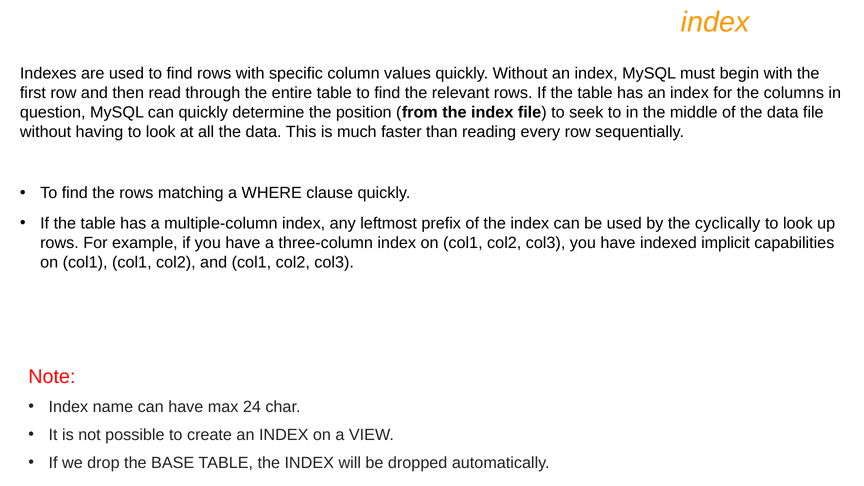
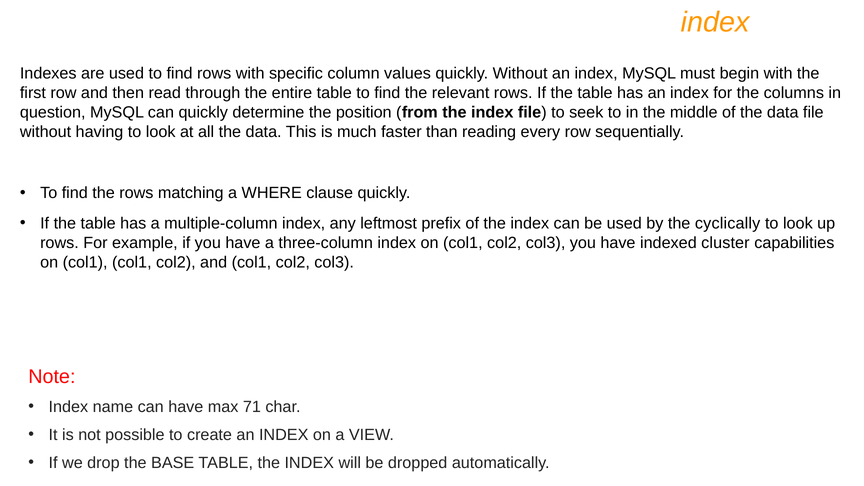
implicit: implicit -> cluster
24: 24 -> 71
